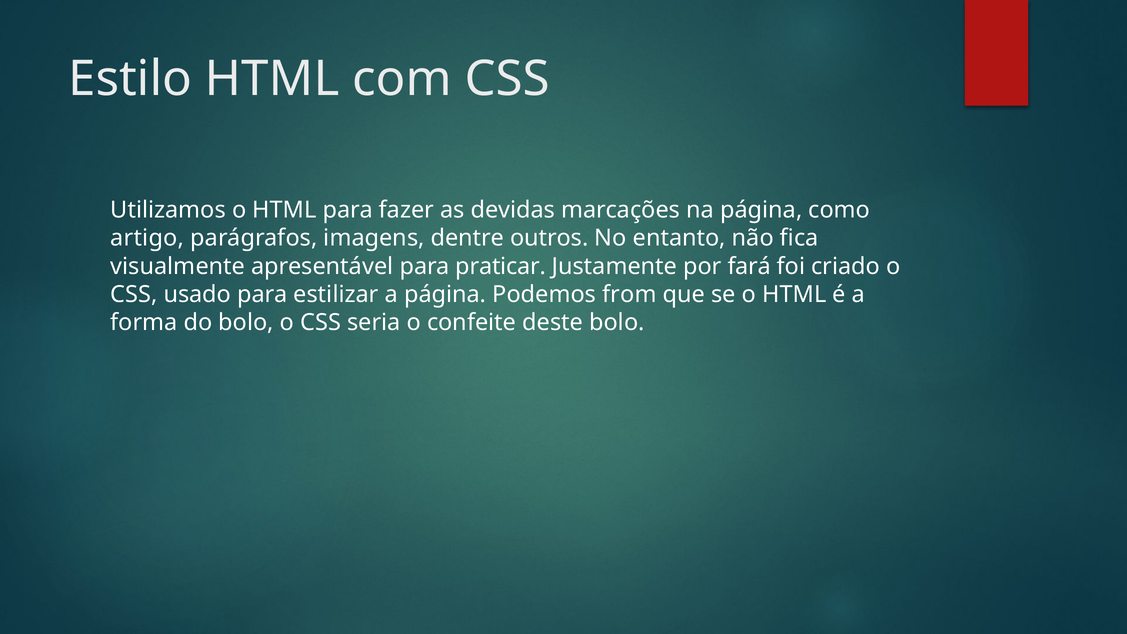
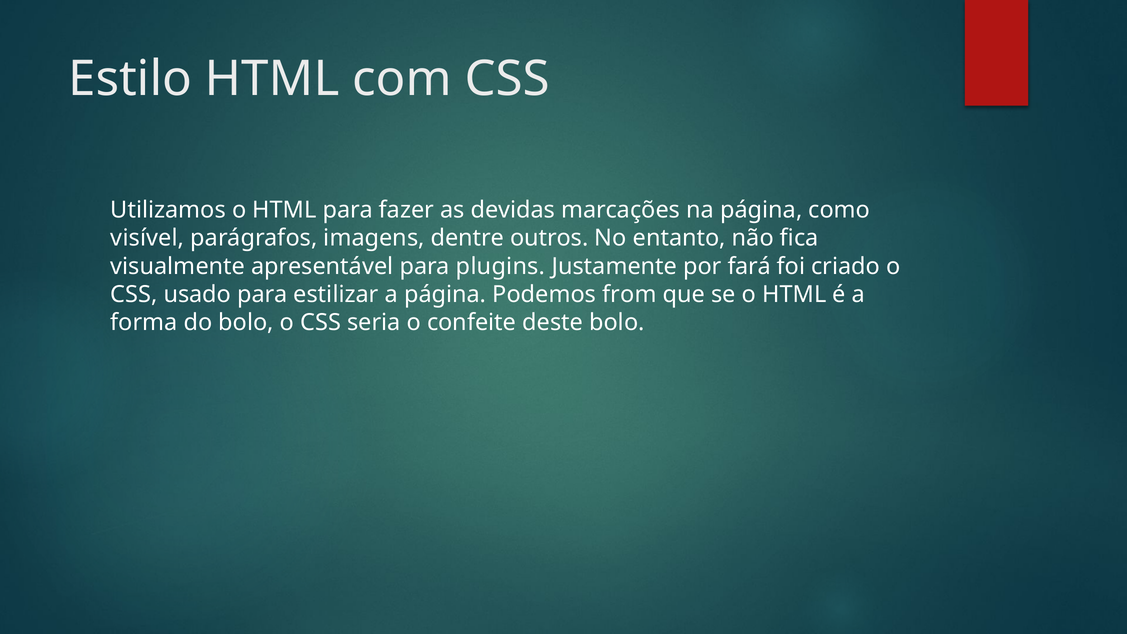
artigo: artigo -> visível
praticar: praticar -> plugins
